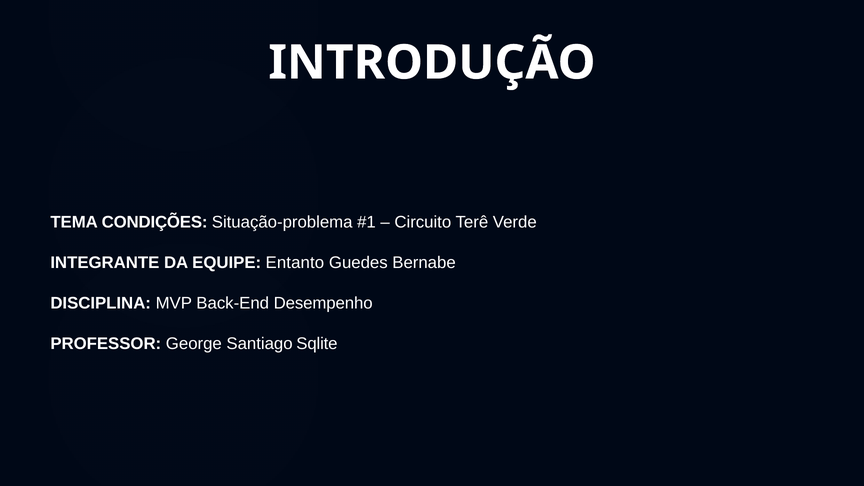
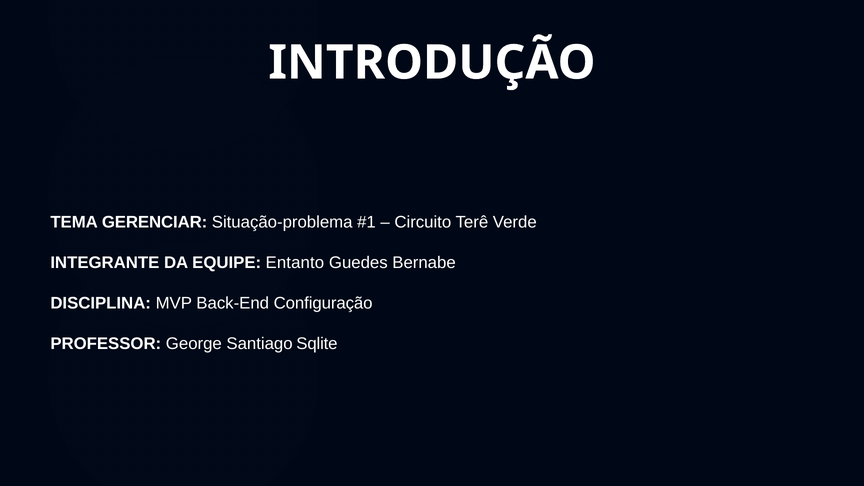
CONDIÇÕES: CONDIÇÕES -> GERENCIAR
Desempenho: Desempenho -> Configuração
